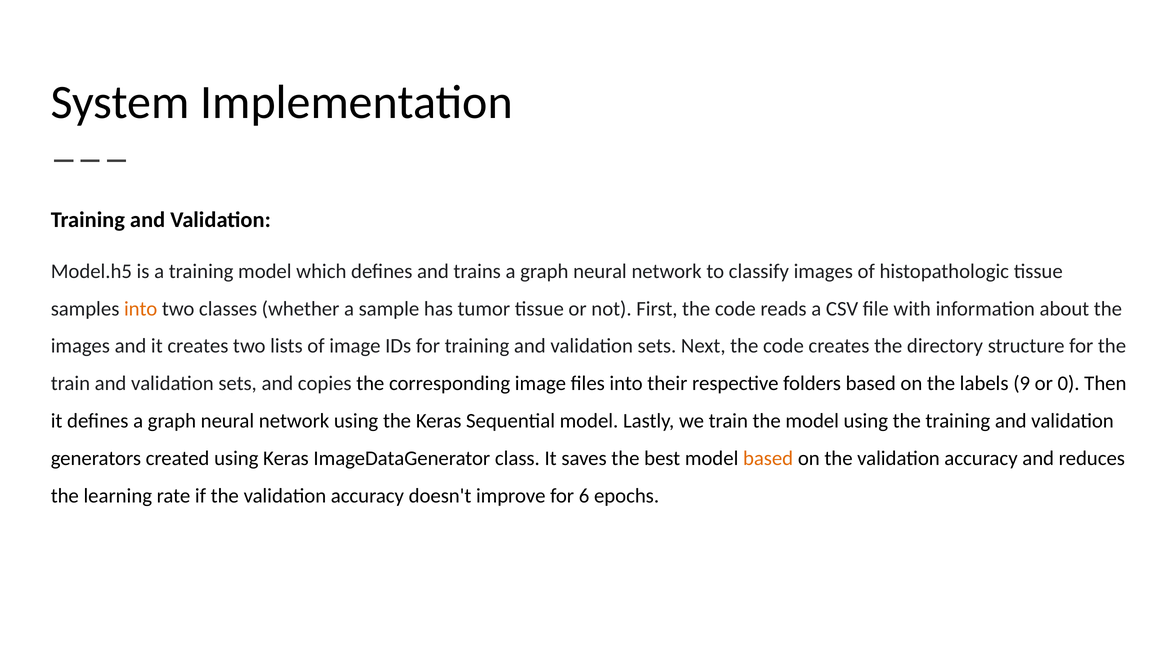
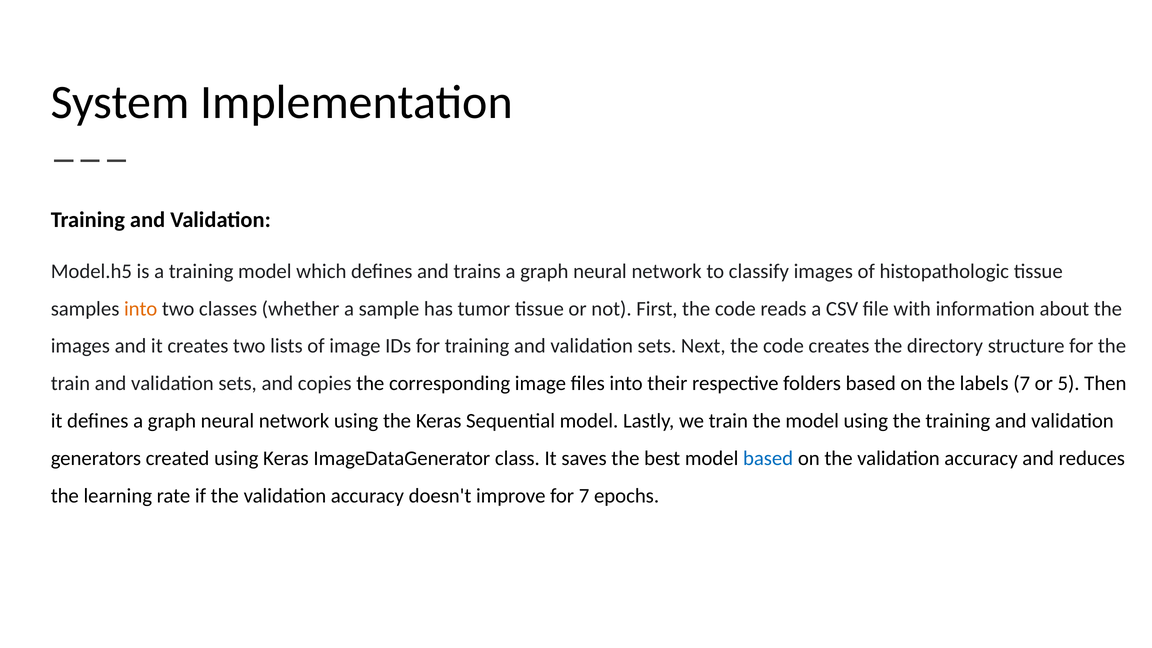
labels 9: 9 -> 7
0: 0 -> 5
based at (768, 459) colour: orange -> blue
for 6: 6 -> 7
